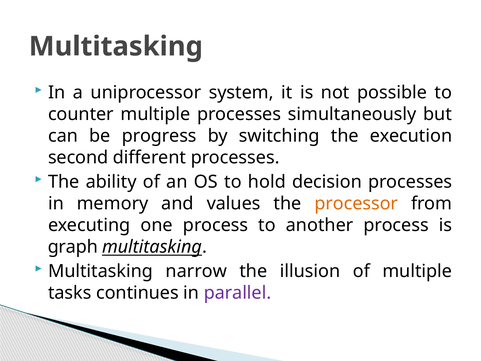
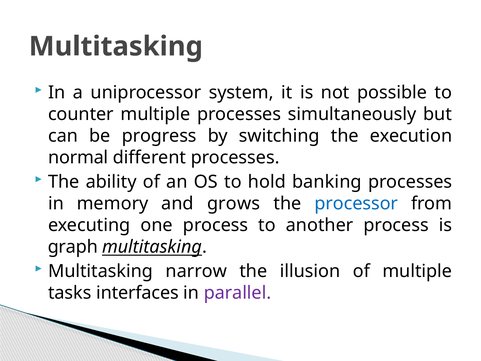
second: second -> normal
decision: decision -> banking
values: values -> grows
processor colour: orange -> blue
continues: continues -> interfaces
